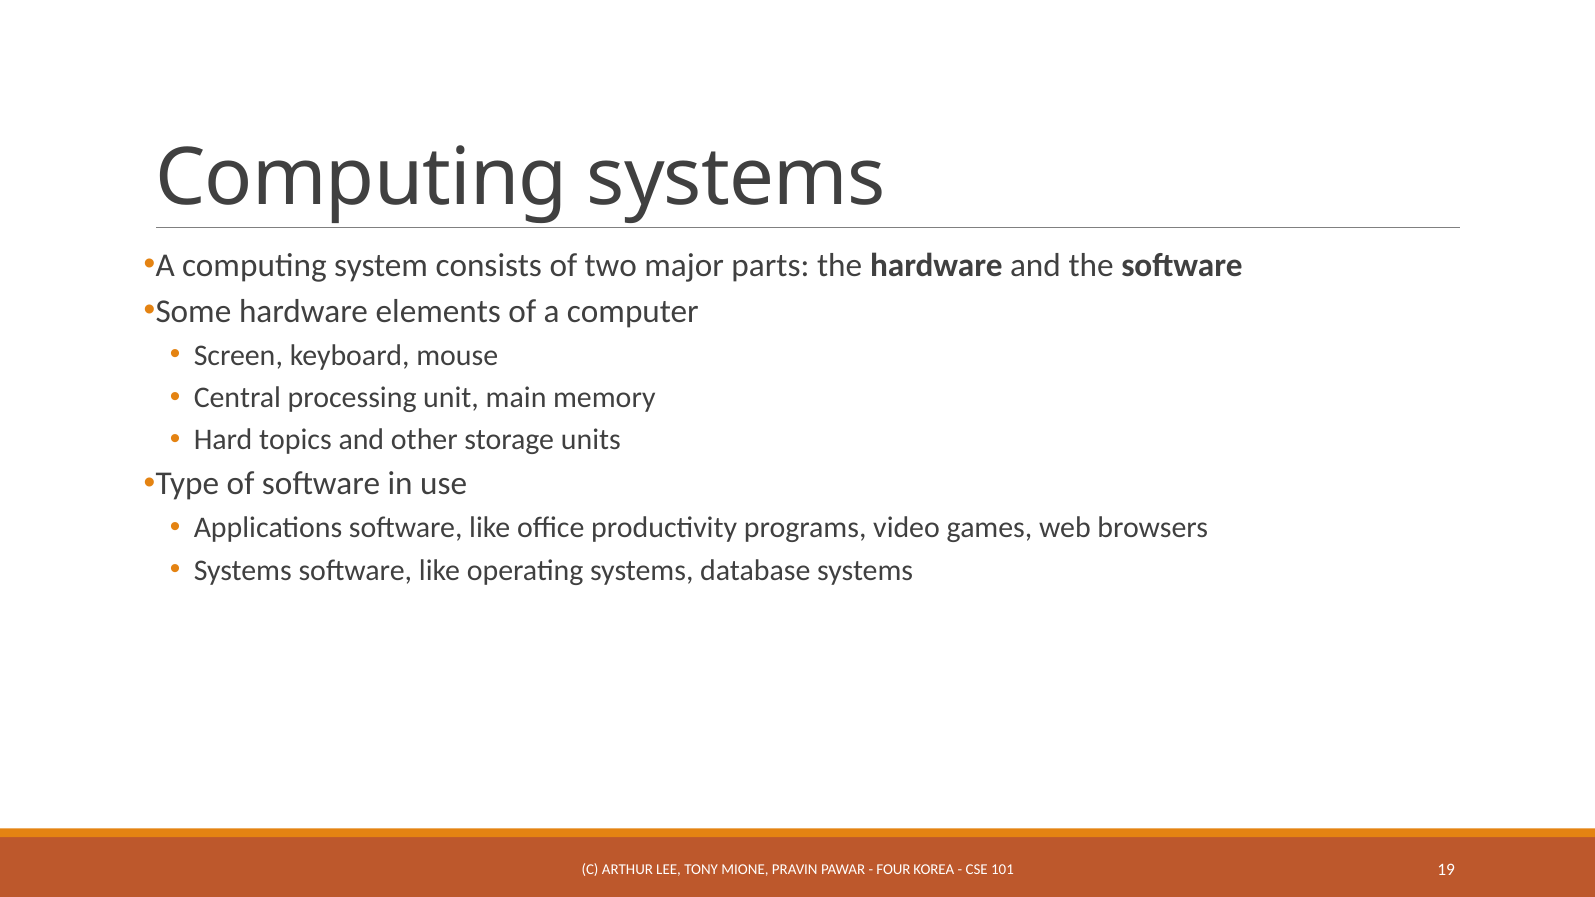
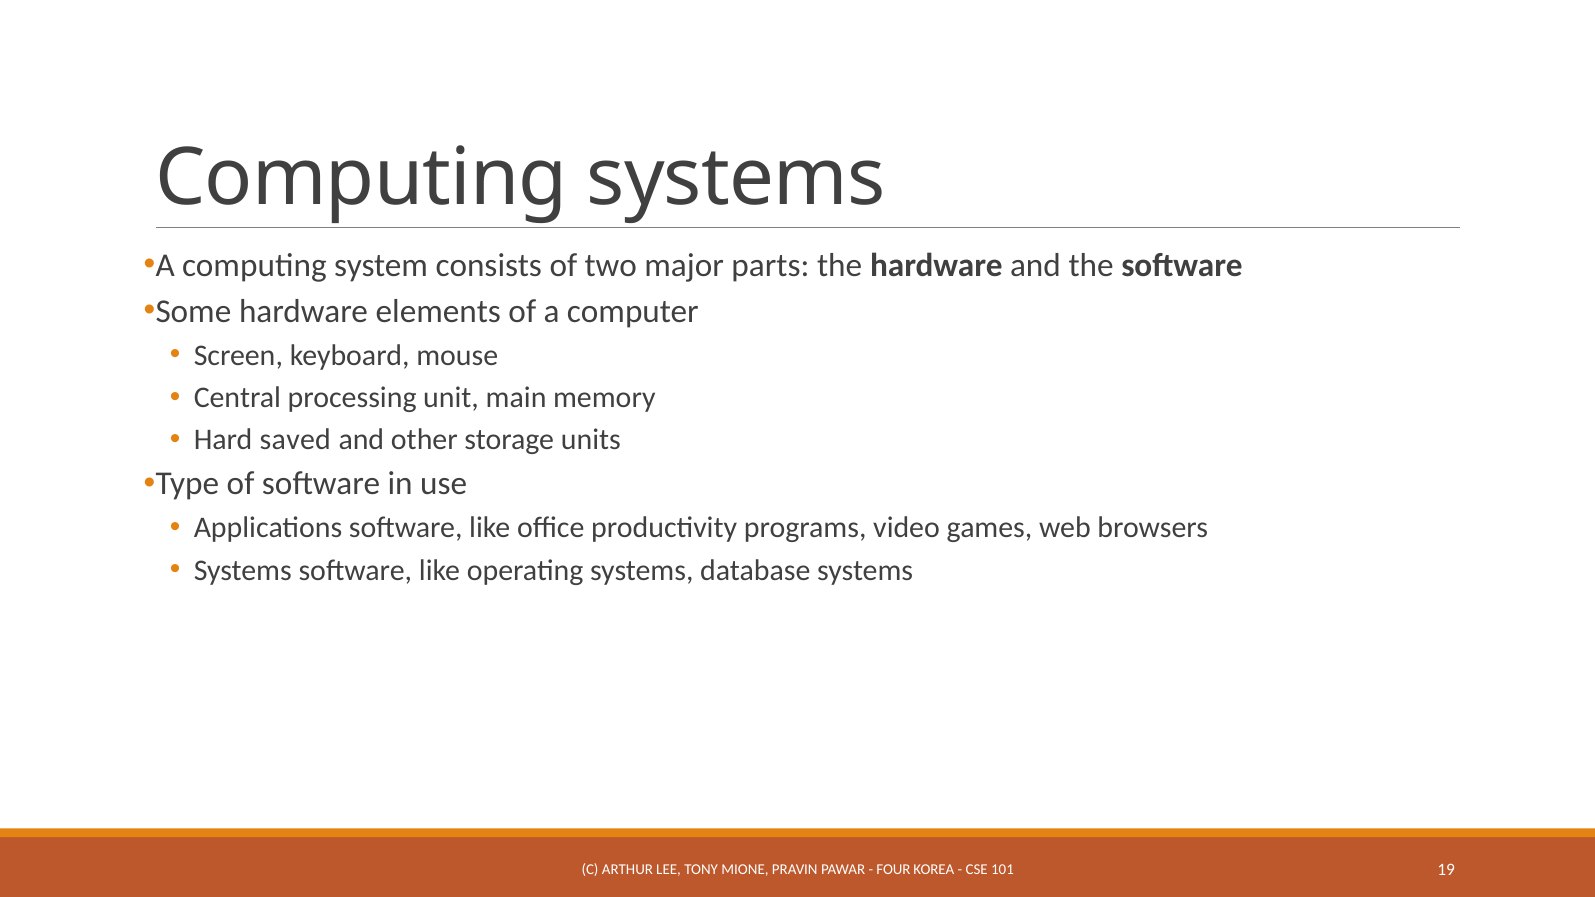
topics: topics -> saved
